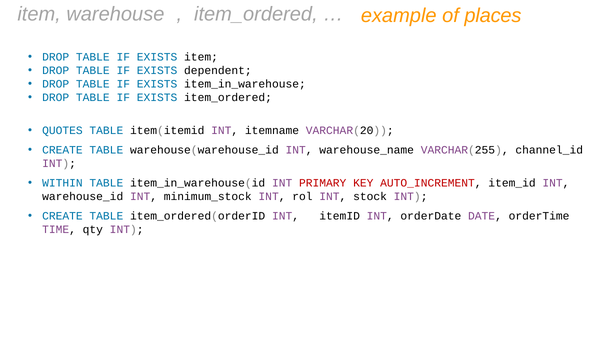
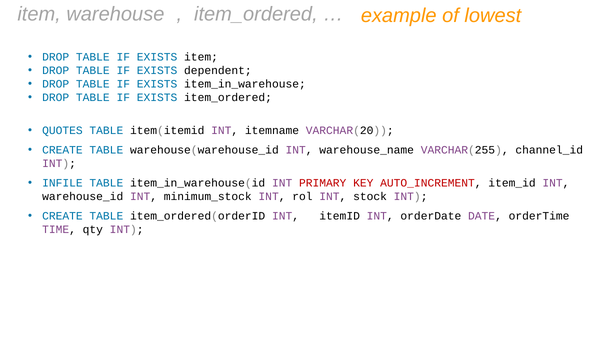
places: places -> lowest
WITHIN: WITHIN -> INFILE
